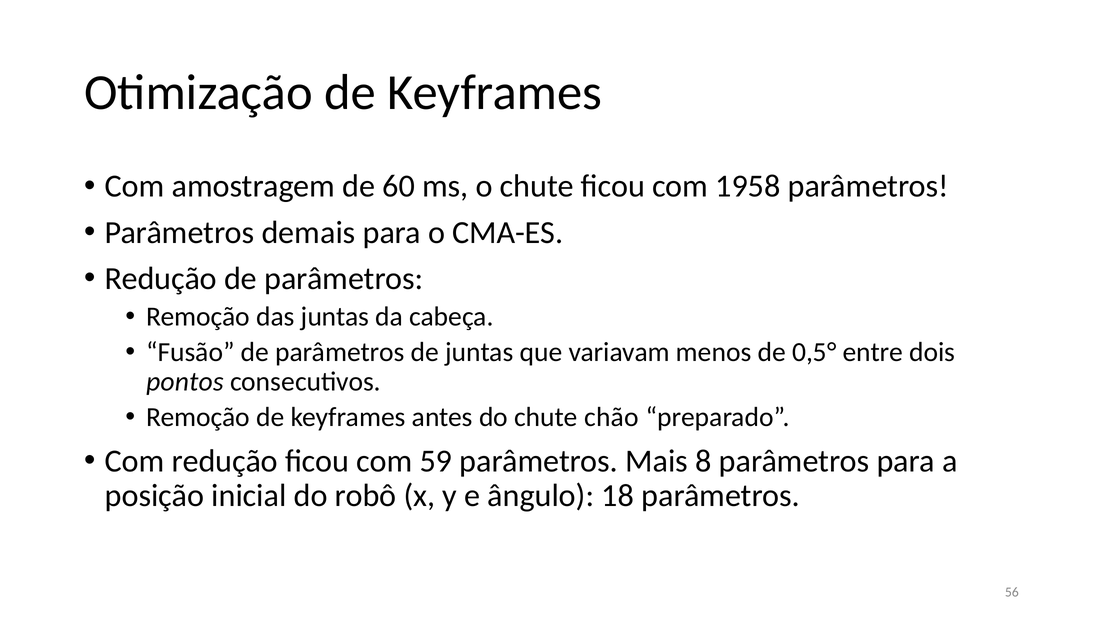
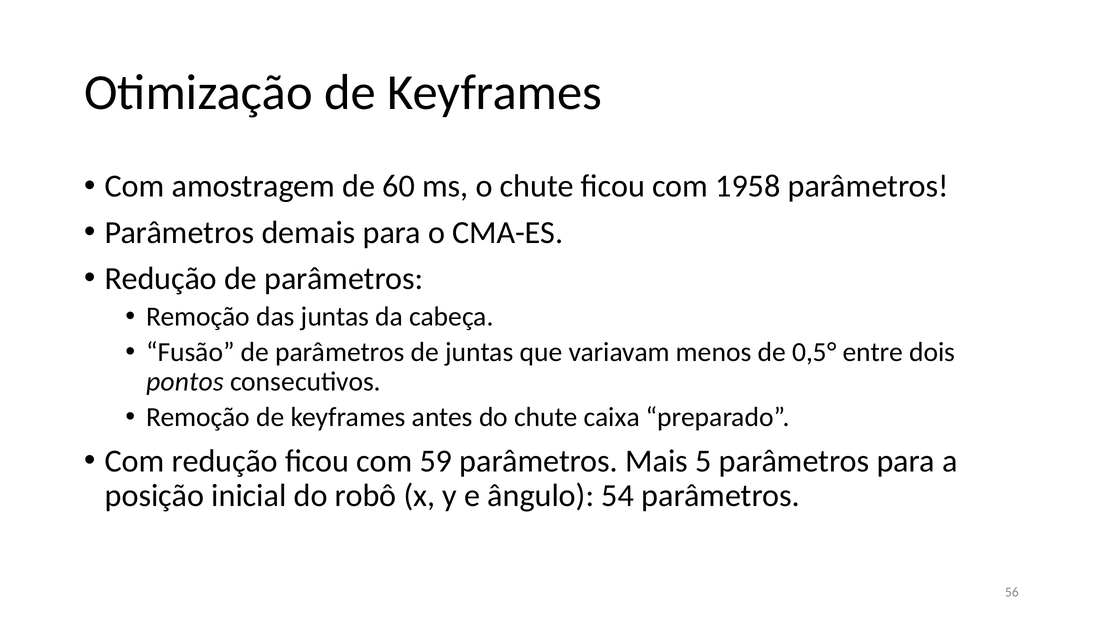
chão: chão -> caixa
8: 8 -> 5
18: 18 -> 54
